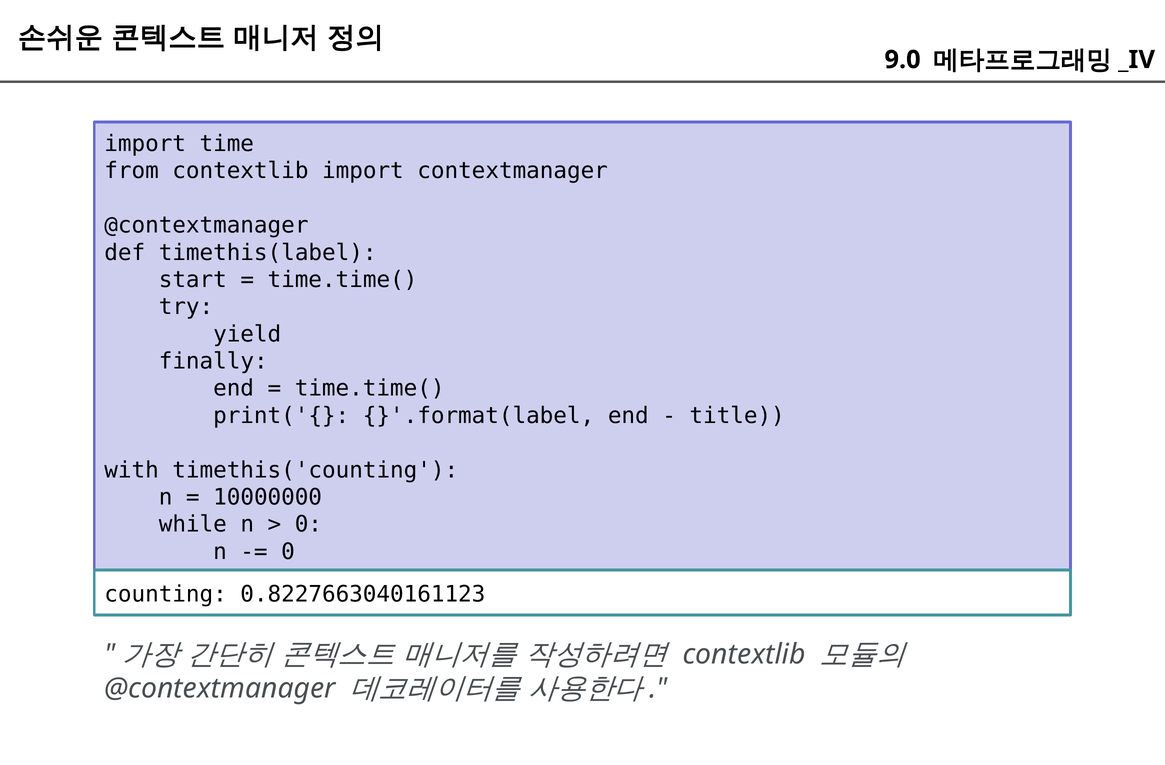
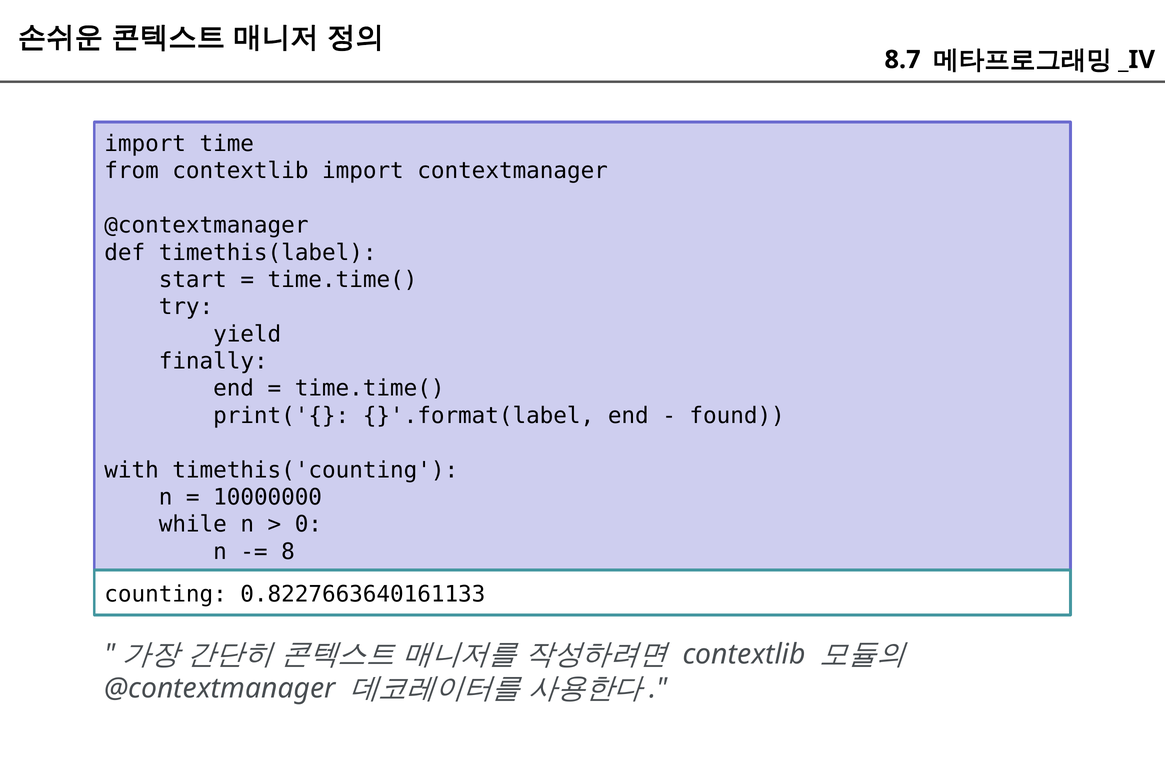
9.0: 9.0 -> 8.7
title: title -> found
0 at (288, 552): 0 -> 8
0.8227663040161123: 0.8227663040161123 -> 0.8227663640161133
